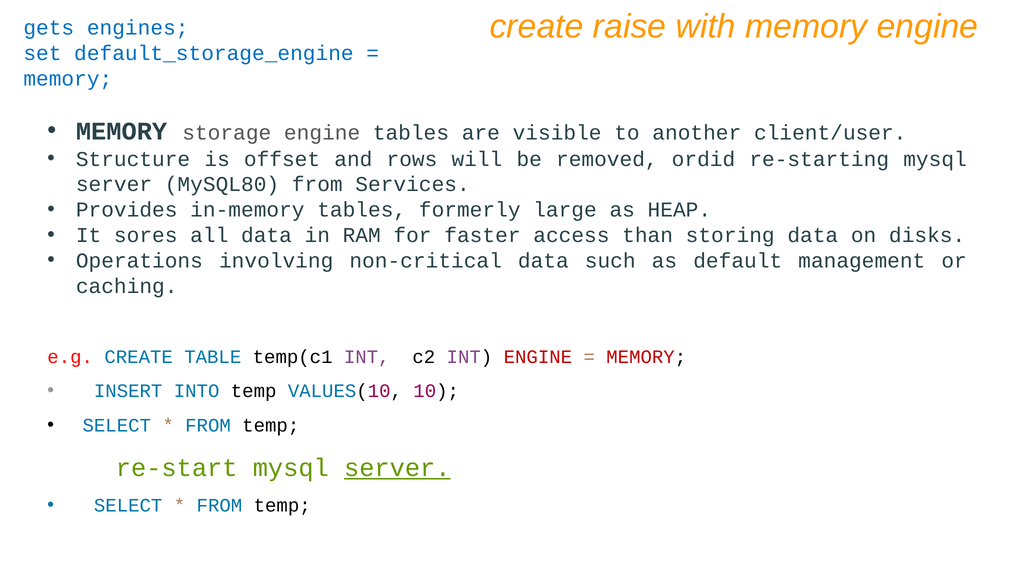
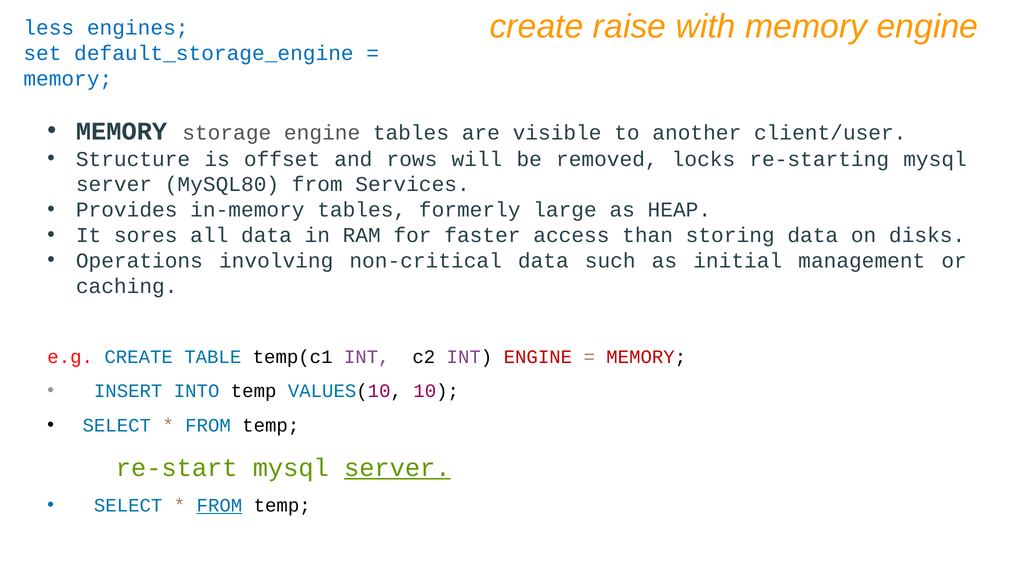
gets: gets -> less
ordid: ordid -> locks
default: default -> initial
FROM at (219, 505) underline: none -> present
